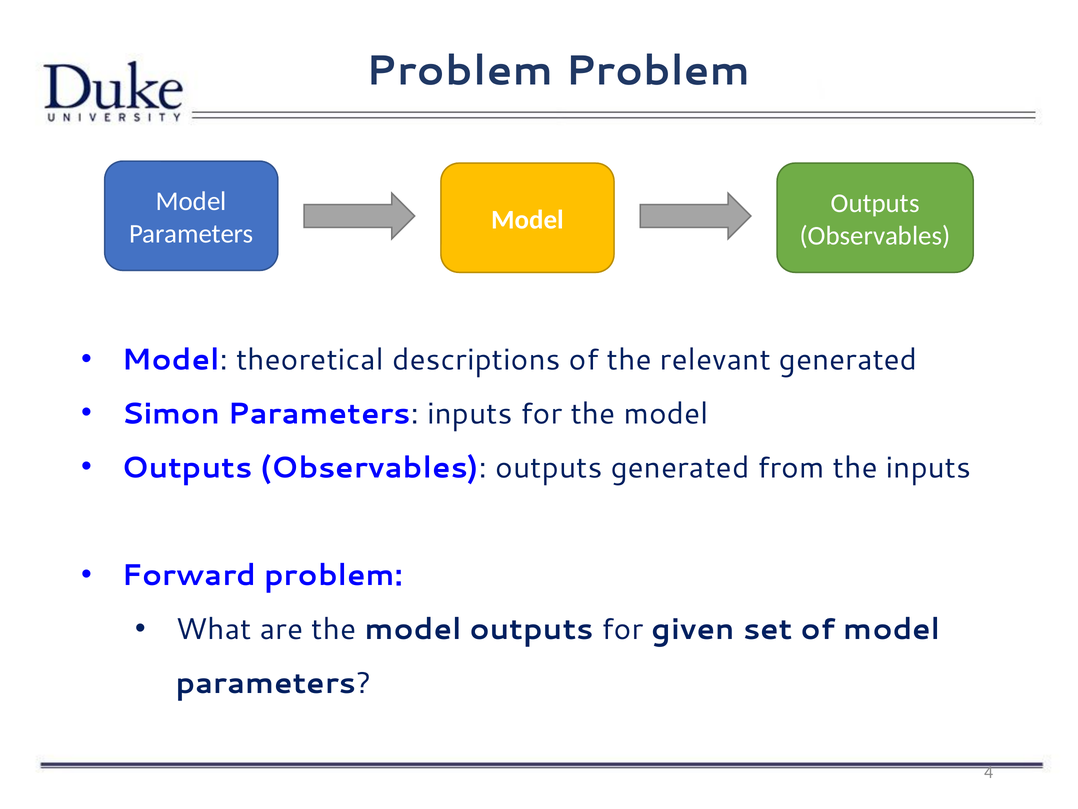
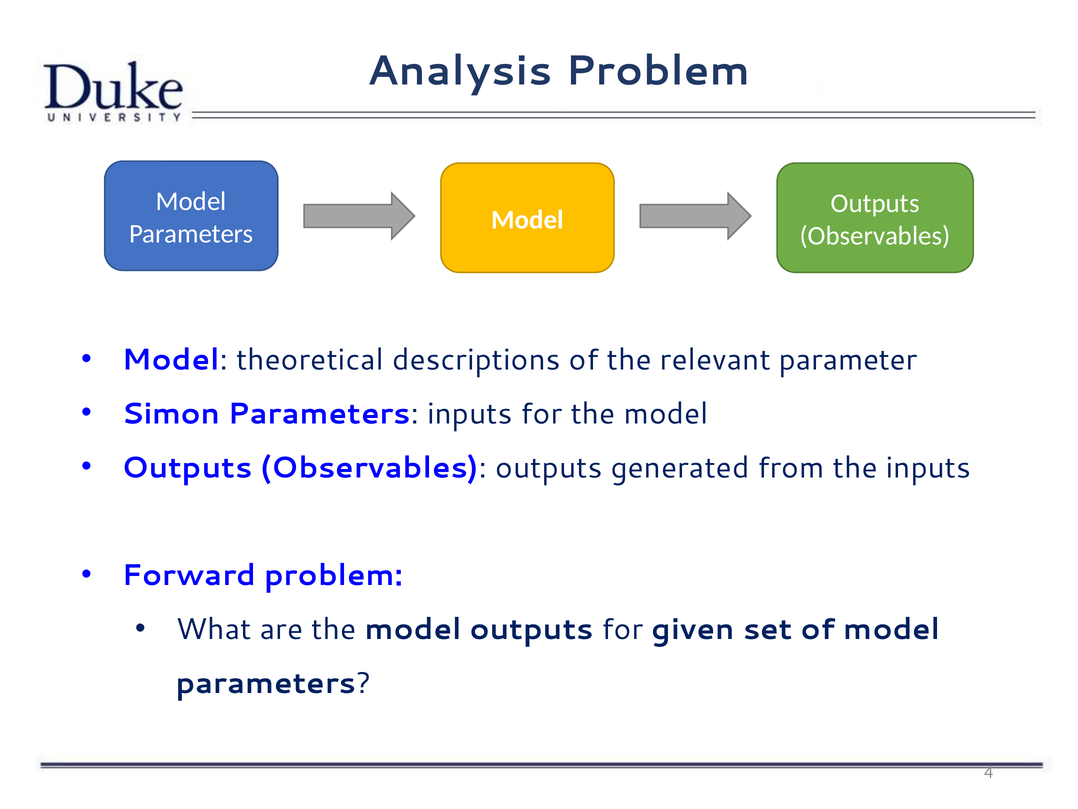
Problem at (460, 71): Problem -> Analysis
relevant generated: generated -> parameter
